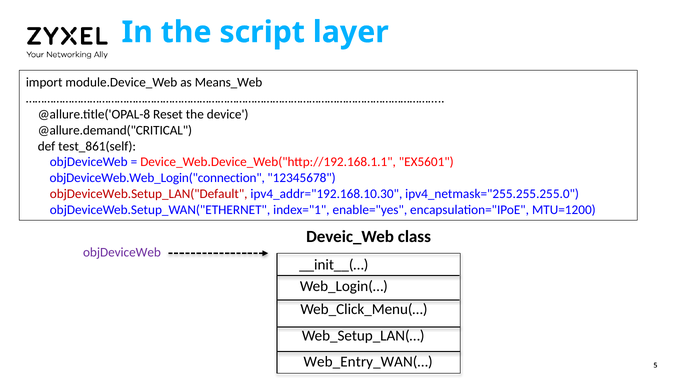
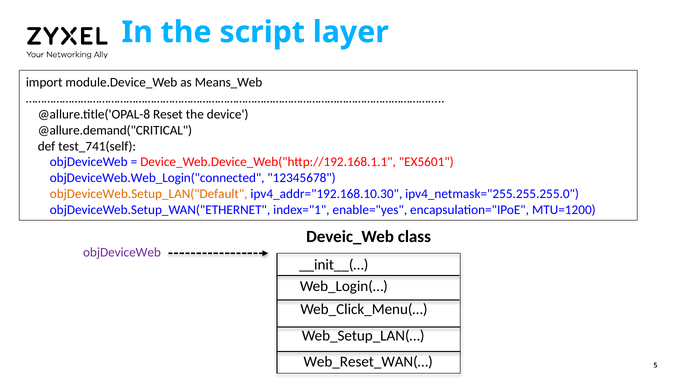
test_861(self: test_861(self -> test_741(self
objDeviceWeb.Web_Login("connection: objDeviceWeb.Web_Login("connection -> objDeviceWeb.Web_Login("connected
objDeviceWeb.Setup_LAN("Default colour: red -> orange
Web_Entry_WAN(…: Web_Entry_WAN(… -> Web_Reset_WAN(…
